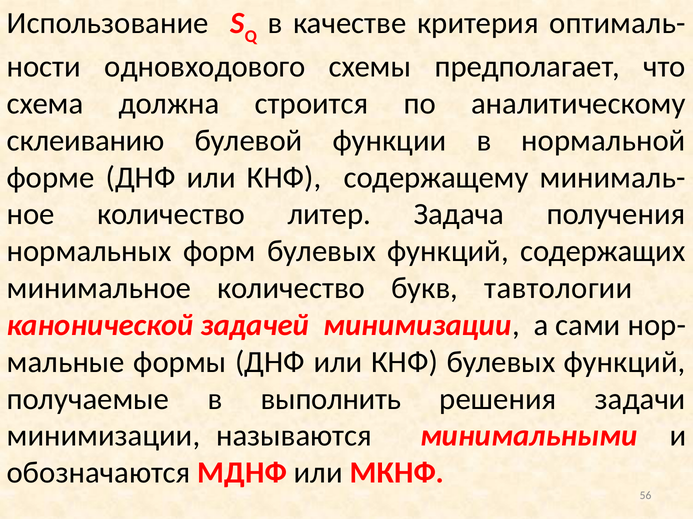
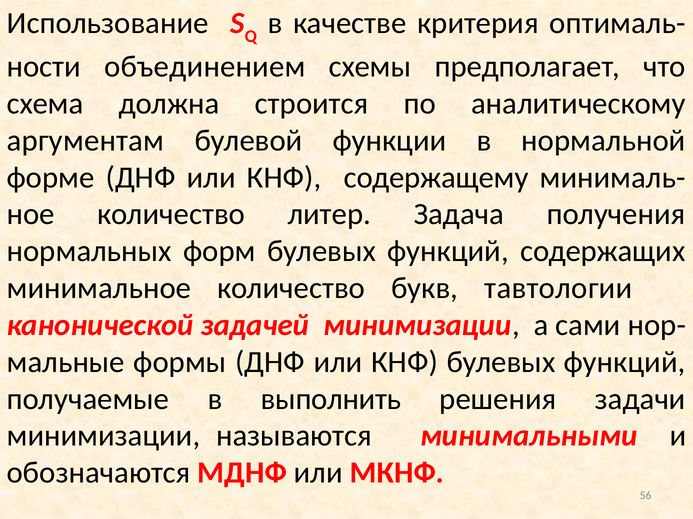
одновходового: одновходового -> объединением
склеиванию: склеиванию -> аргументам
